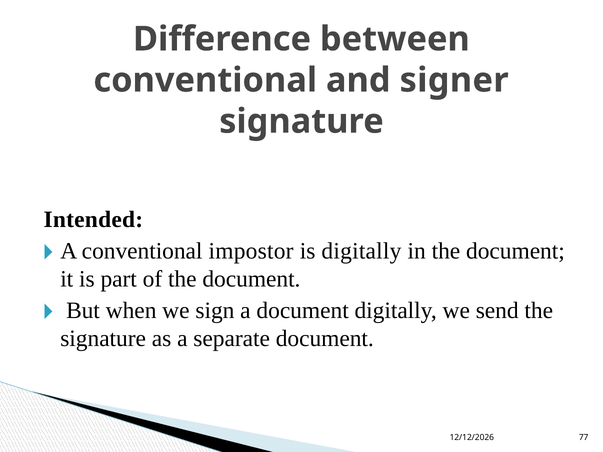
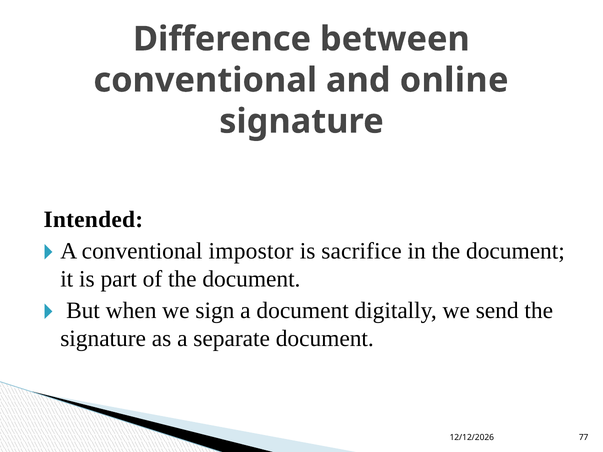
signer: signer -> online
is digitally: digitally -> sacrifice
